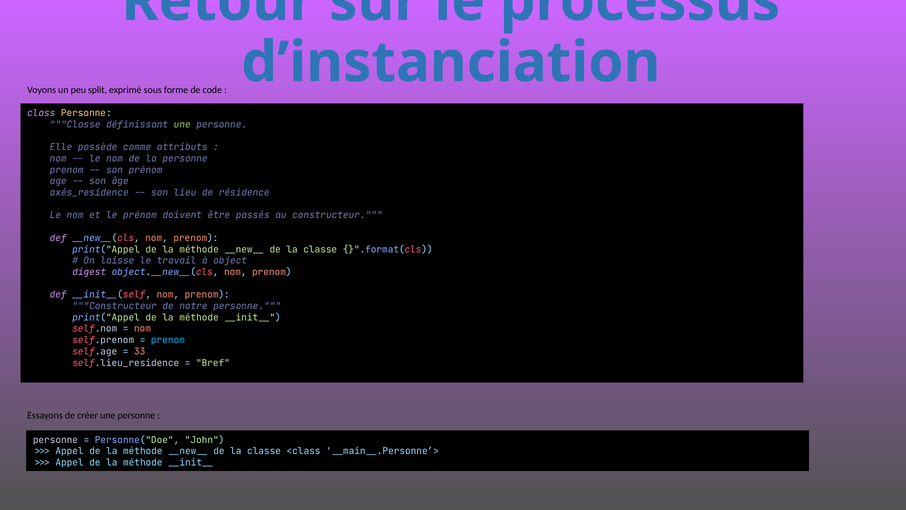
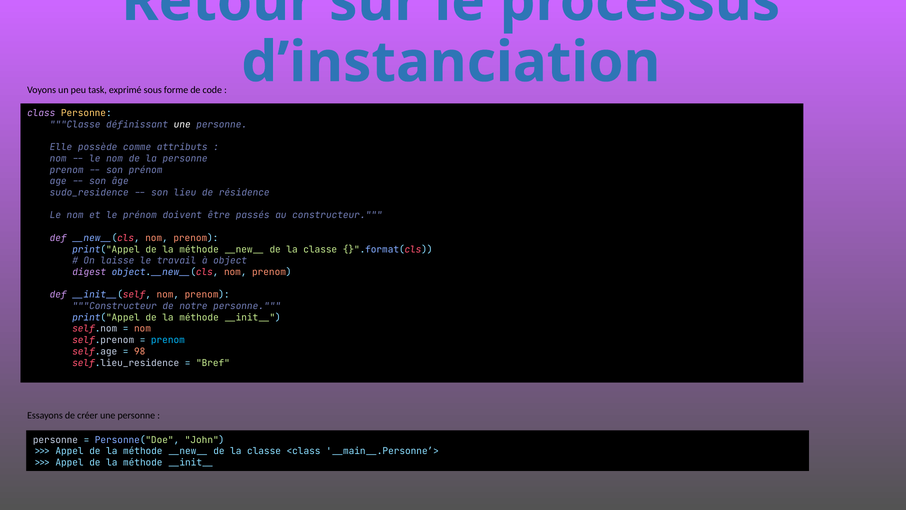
split: split -> task
une at (182, 124) colour: light green -> white
axés_residence: axés_residence -> sudo_residence
33: 33 -> 98
